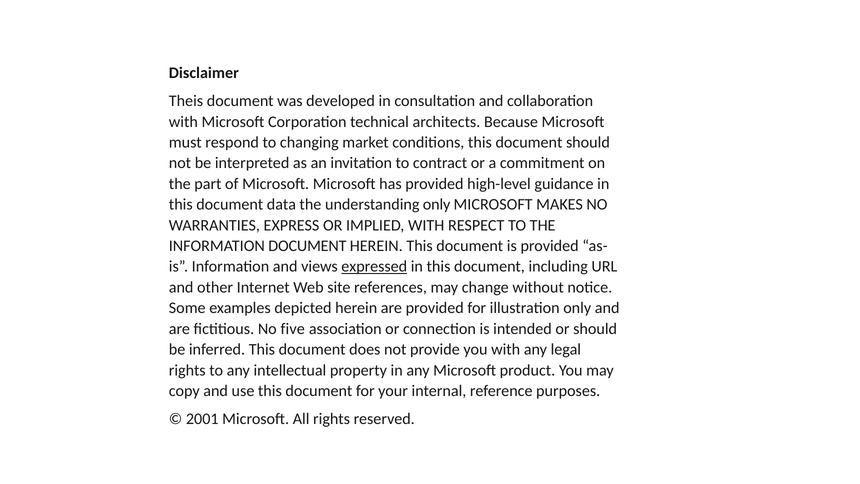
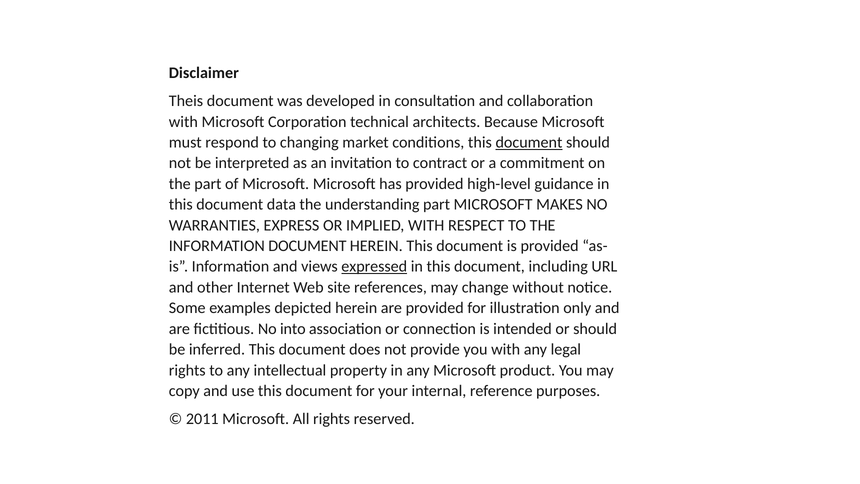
document at (529, 142) underline: none -> present
understanding only: only -> part
five: five -> into
2001: 2001 -> 2011
